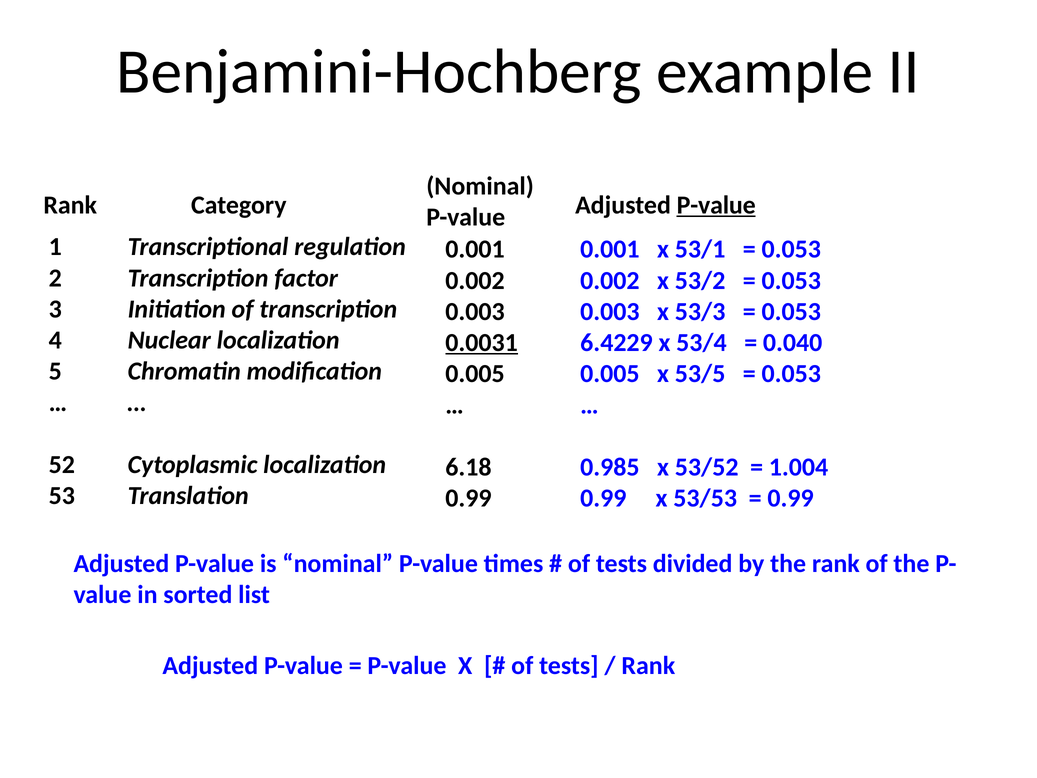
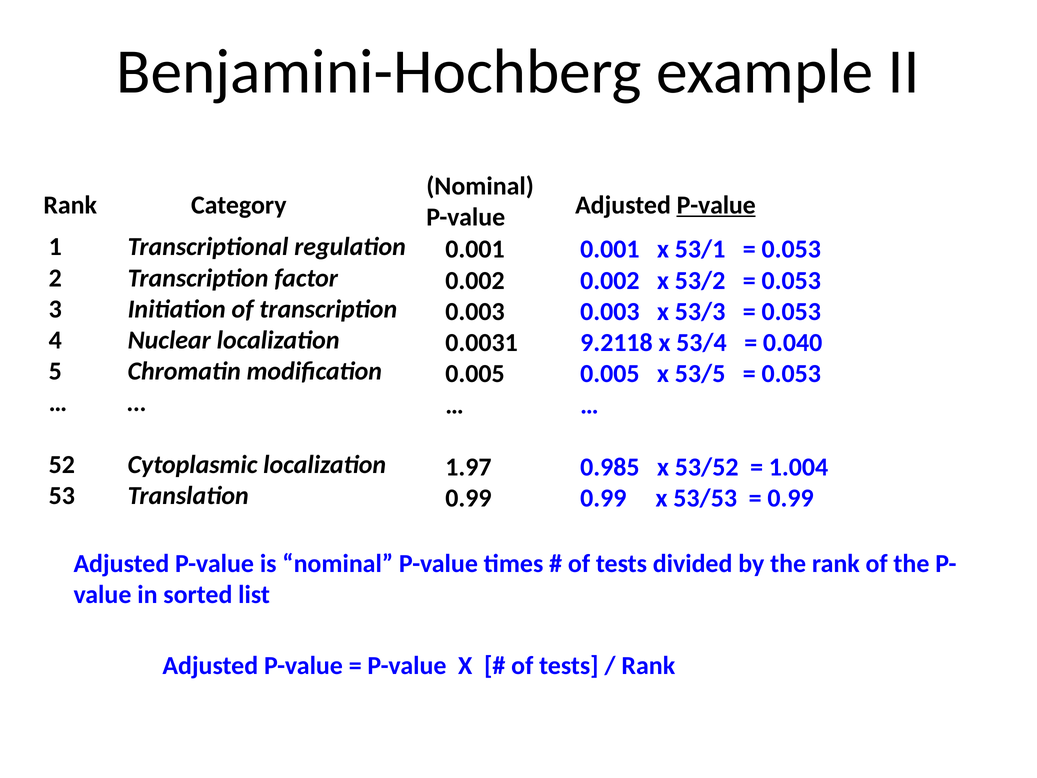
0.0031 underline: present -> none
6.4229: 6.4229 -> 9.2118
6.18: 6.18 -> 1.97
